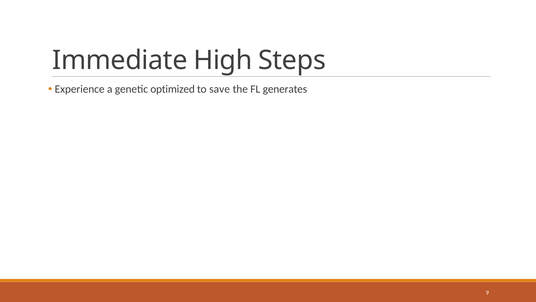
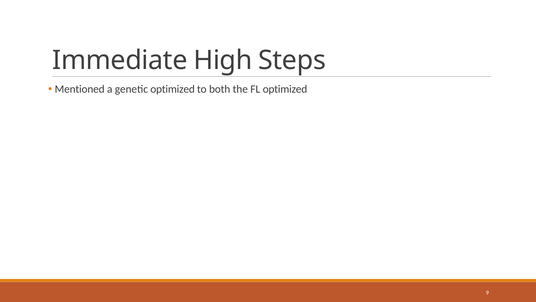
Experience: Experience -> Mentioned
save: save -> both
FL generates: generates -> optimized
